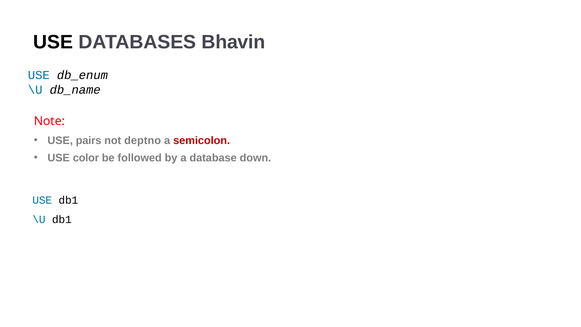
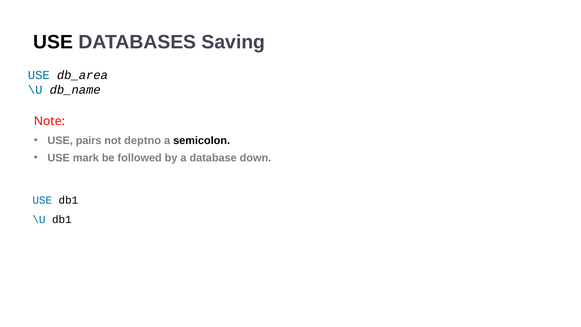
Bhavin: Bhavin -> Saving
db_enum: db_enum -> db_area
semicolon colour: red -> black
color: color -> mark
